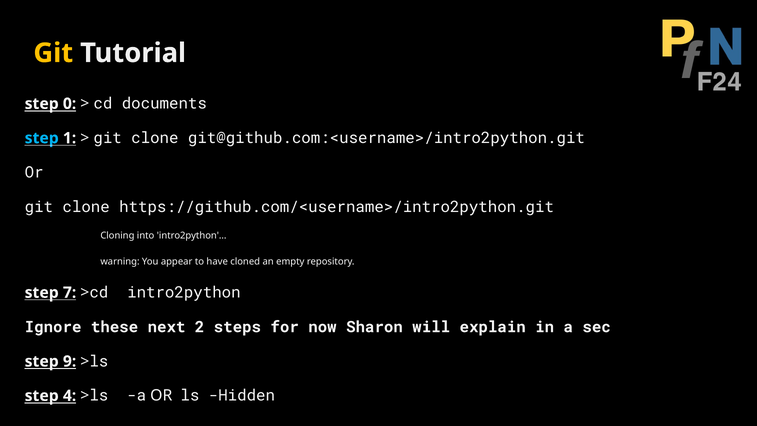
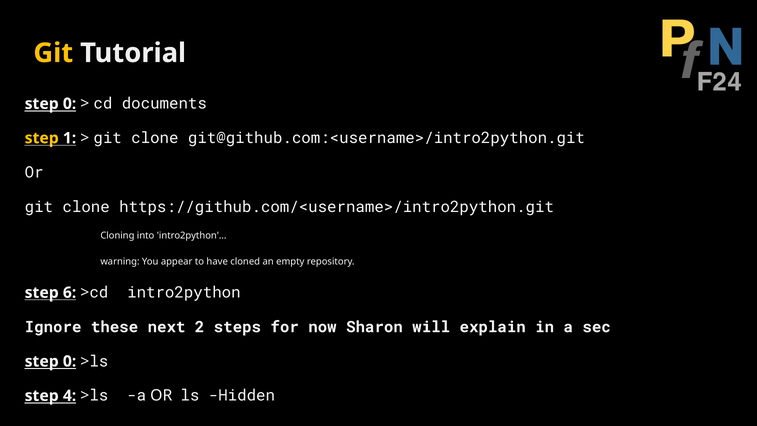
step at (42, 138) colour: light blue -> yellow
7: 7 -> 6
9 at (70, 361): 9 -> 0
